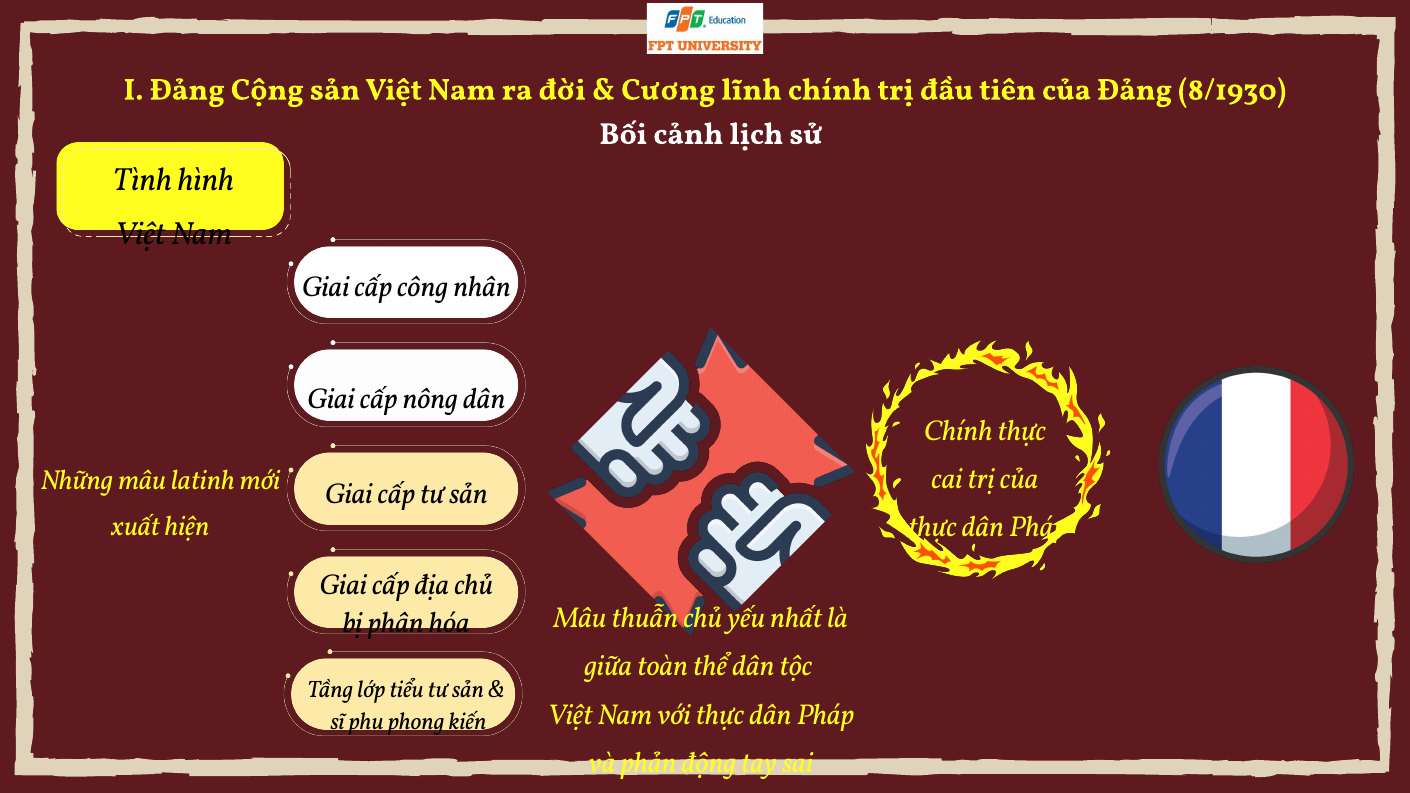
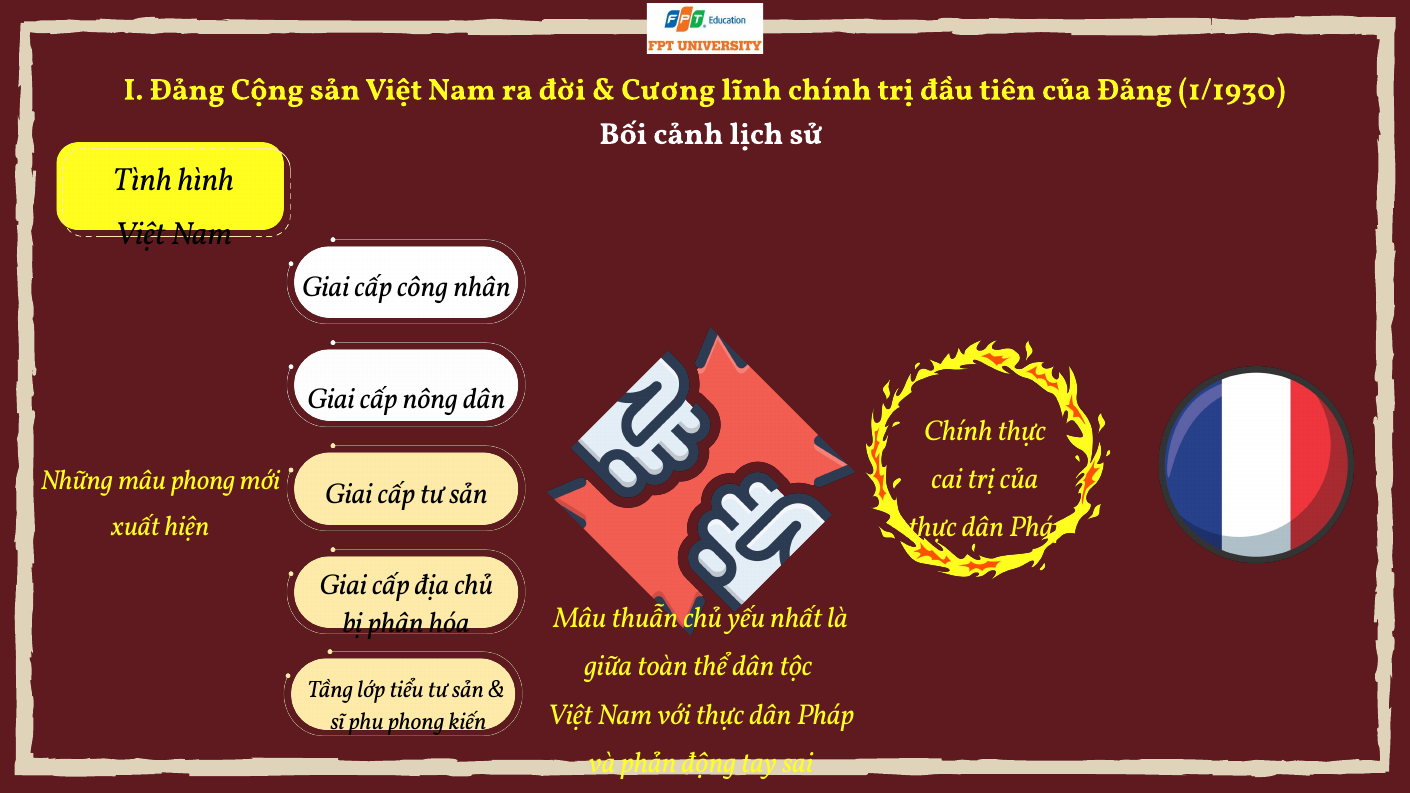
8/1930: 8/1930 -> 1/1930
mâu latinh: latinh -> phong
